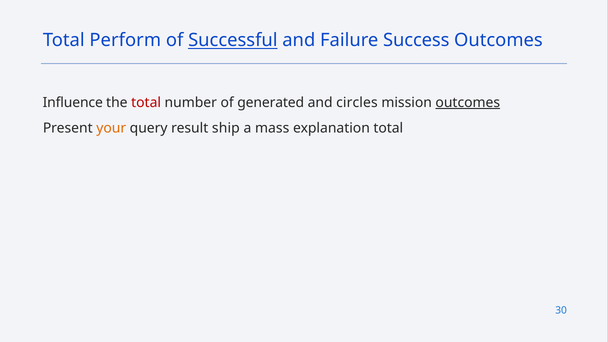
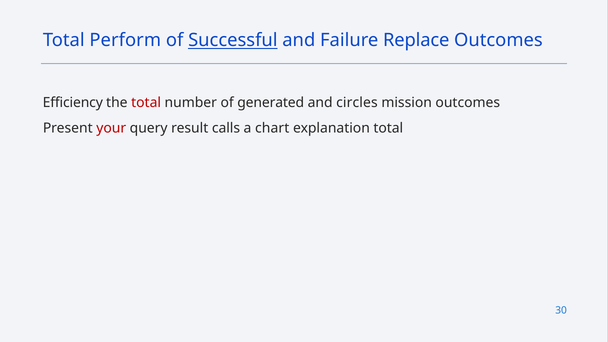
Success: Success -> Replace
Influence: Influence -> Efficiency
outcomes at (468, 103) underline: present -> none
your colour: orange -> red
ship: ship -> calls
mass: mass -> chart
